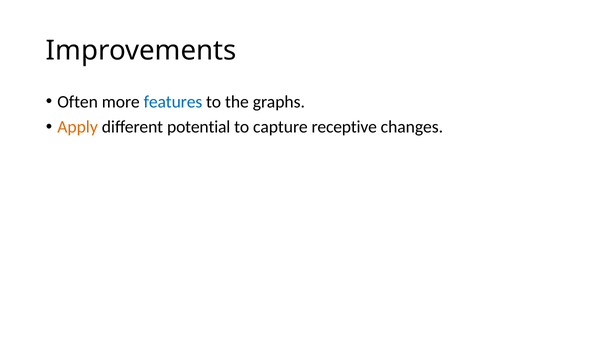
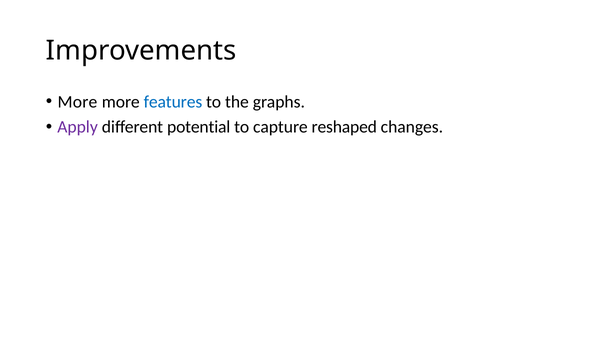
Often at (78, 102): Often -> More
Apply colour: orange -> purple
receptive: receptive -> reshaped
